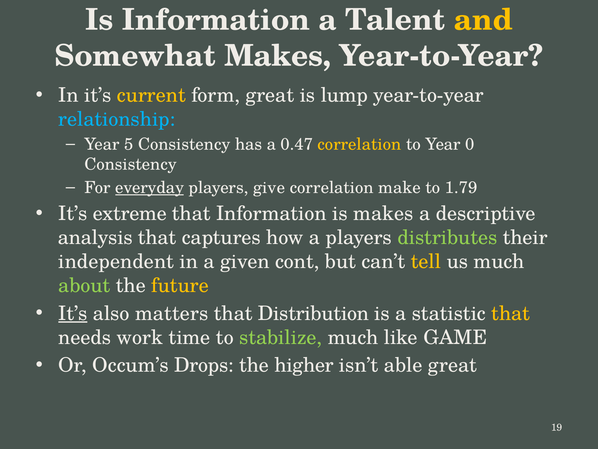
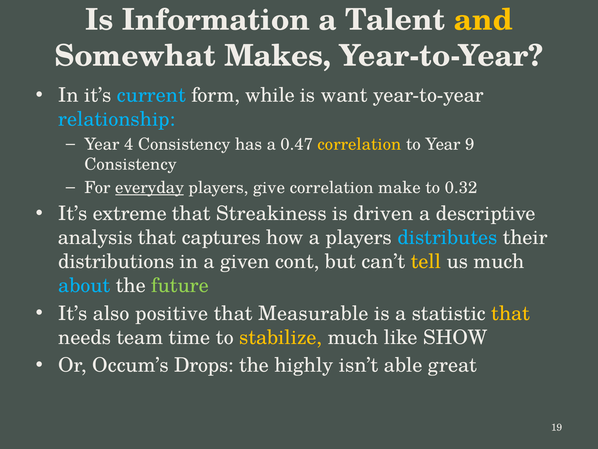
current colour: yellow -> light blue
form great: great -> while
lump: lump -> want
5: 5 -> 4
0: 0 -> 9
1.79: 1.79 -> 0.32
that Information: Information -> Streakiness
is makes: makes -> driven
distributes colour: light green -> light blue
independent: independent -> distributions
about colour: light green -> light blue
future colour: yellow -> light green
It’s at (73, 313) underline: present -> none
matters: matters -> positive
Distribution: Distribution -> Measurable
work: work -> team
stabilize colour: light green -> yellow
GAME: GAME -> SHOW
higher: higher -> highly
